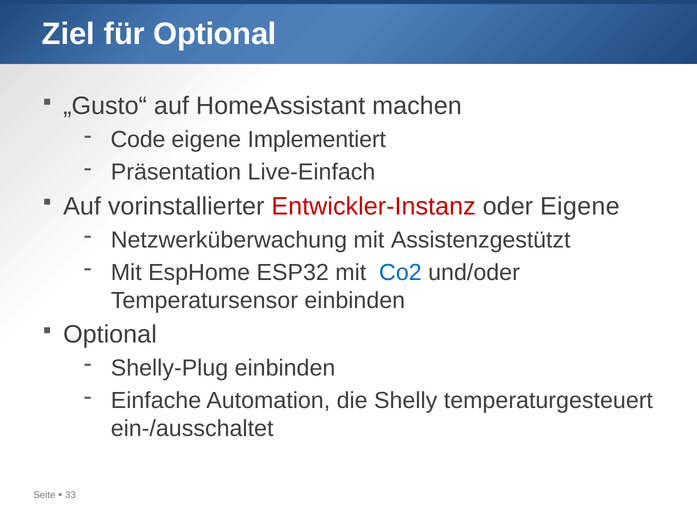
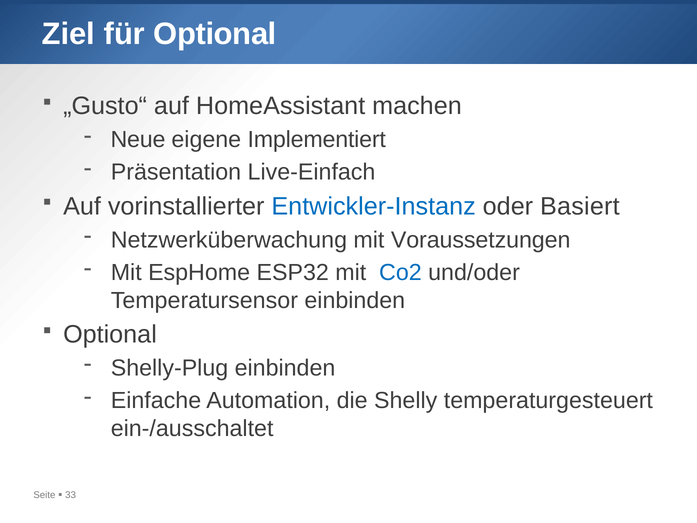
Code: Code -> Neue
Entwickler-Instanz colour: red -> blue
oder Eigene: Eigene -> Basiert
Assistenzgestützt: Assistenzgestützt -> Voraussetzungen
